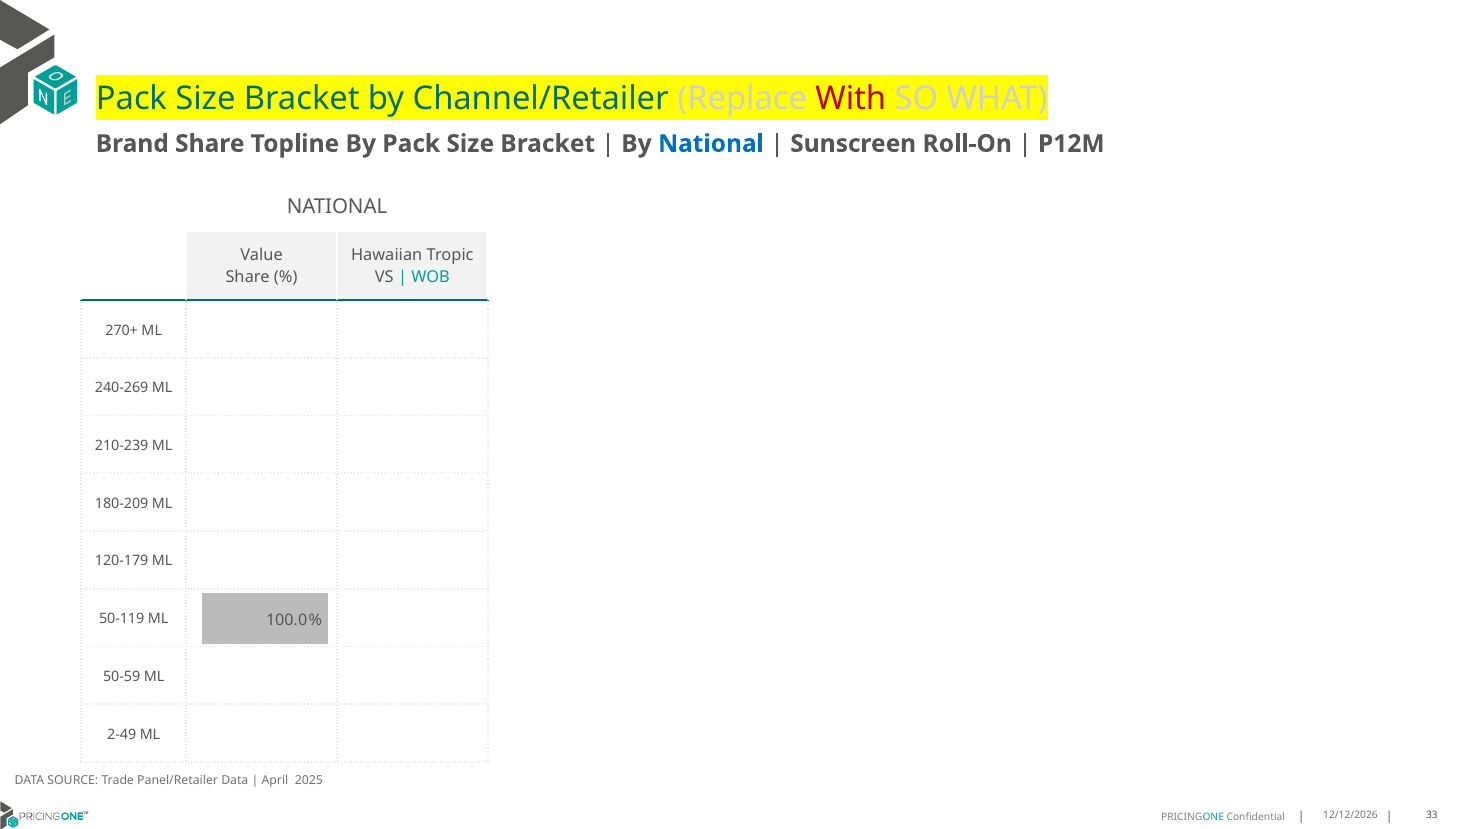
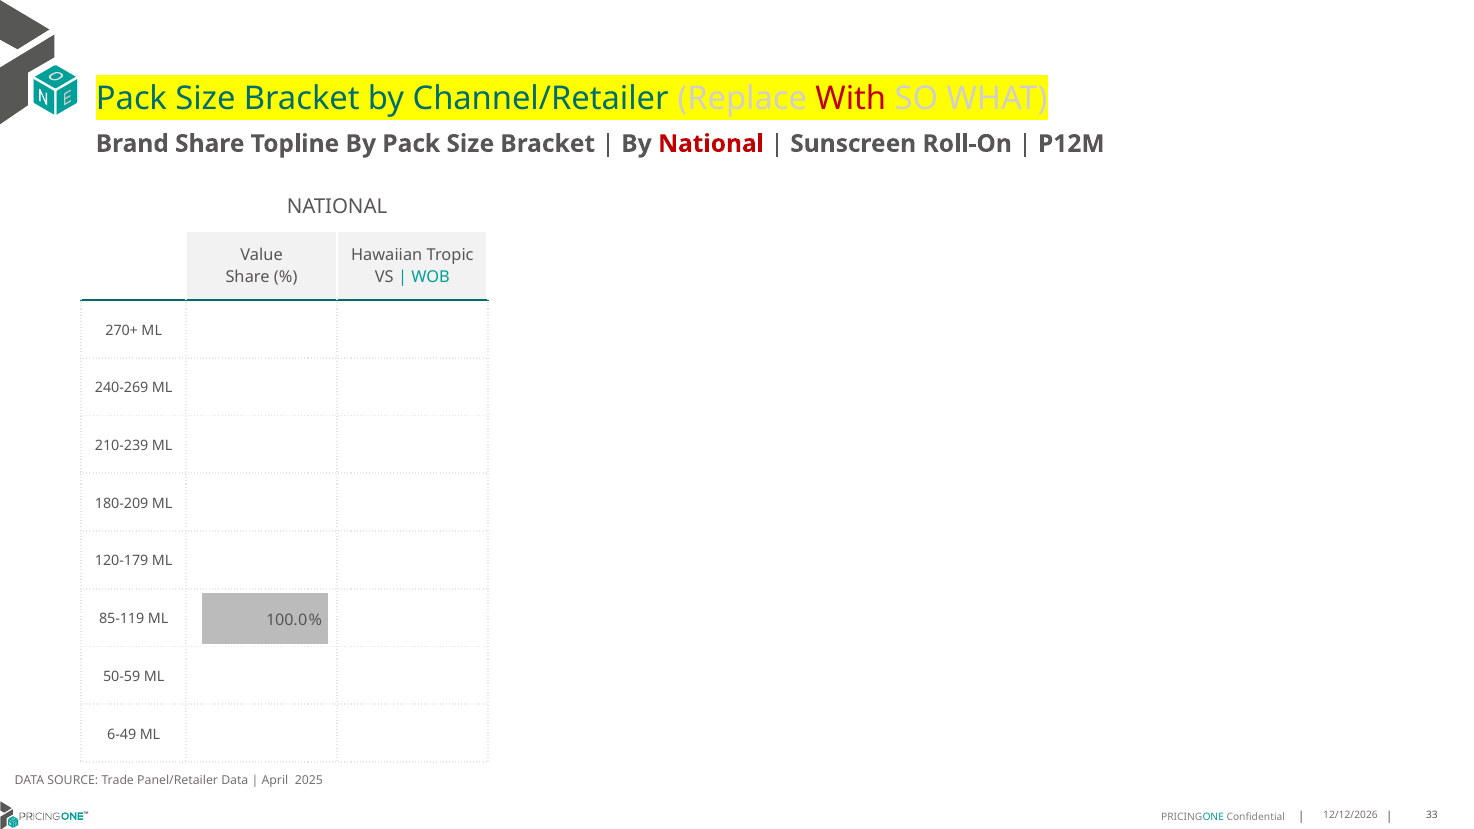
National at (711, 144) colour: blue -> red
50-119: 50-119 -> 85-119
2-49: 2-49 -> 6-49
